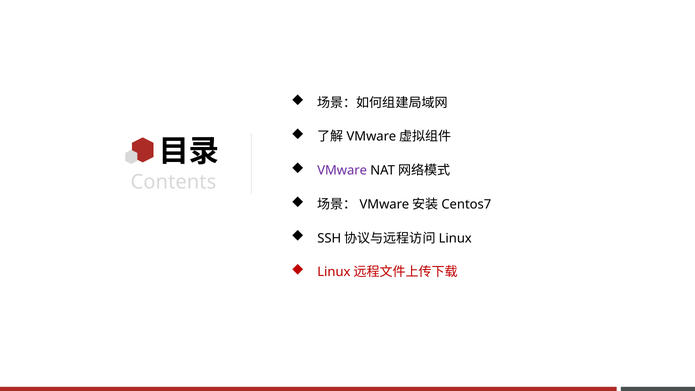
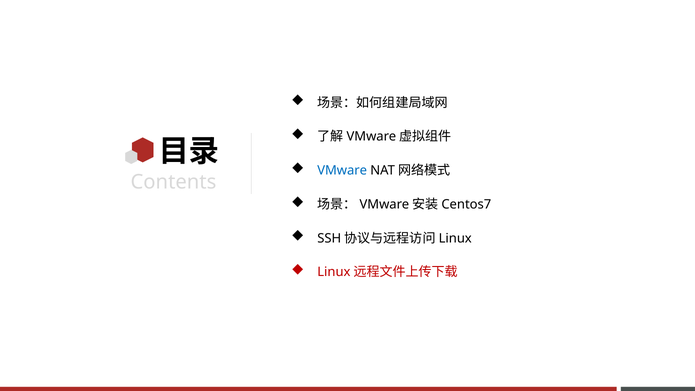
VMware colour: purple -> blue
